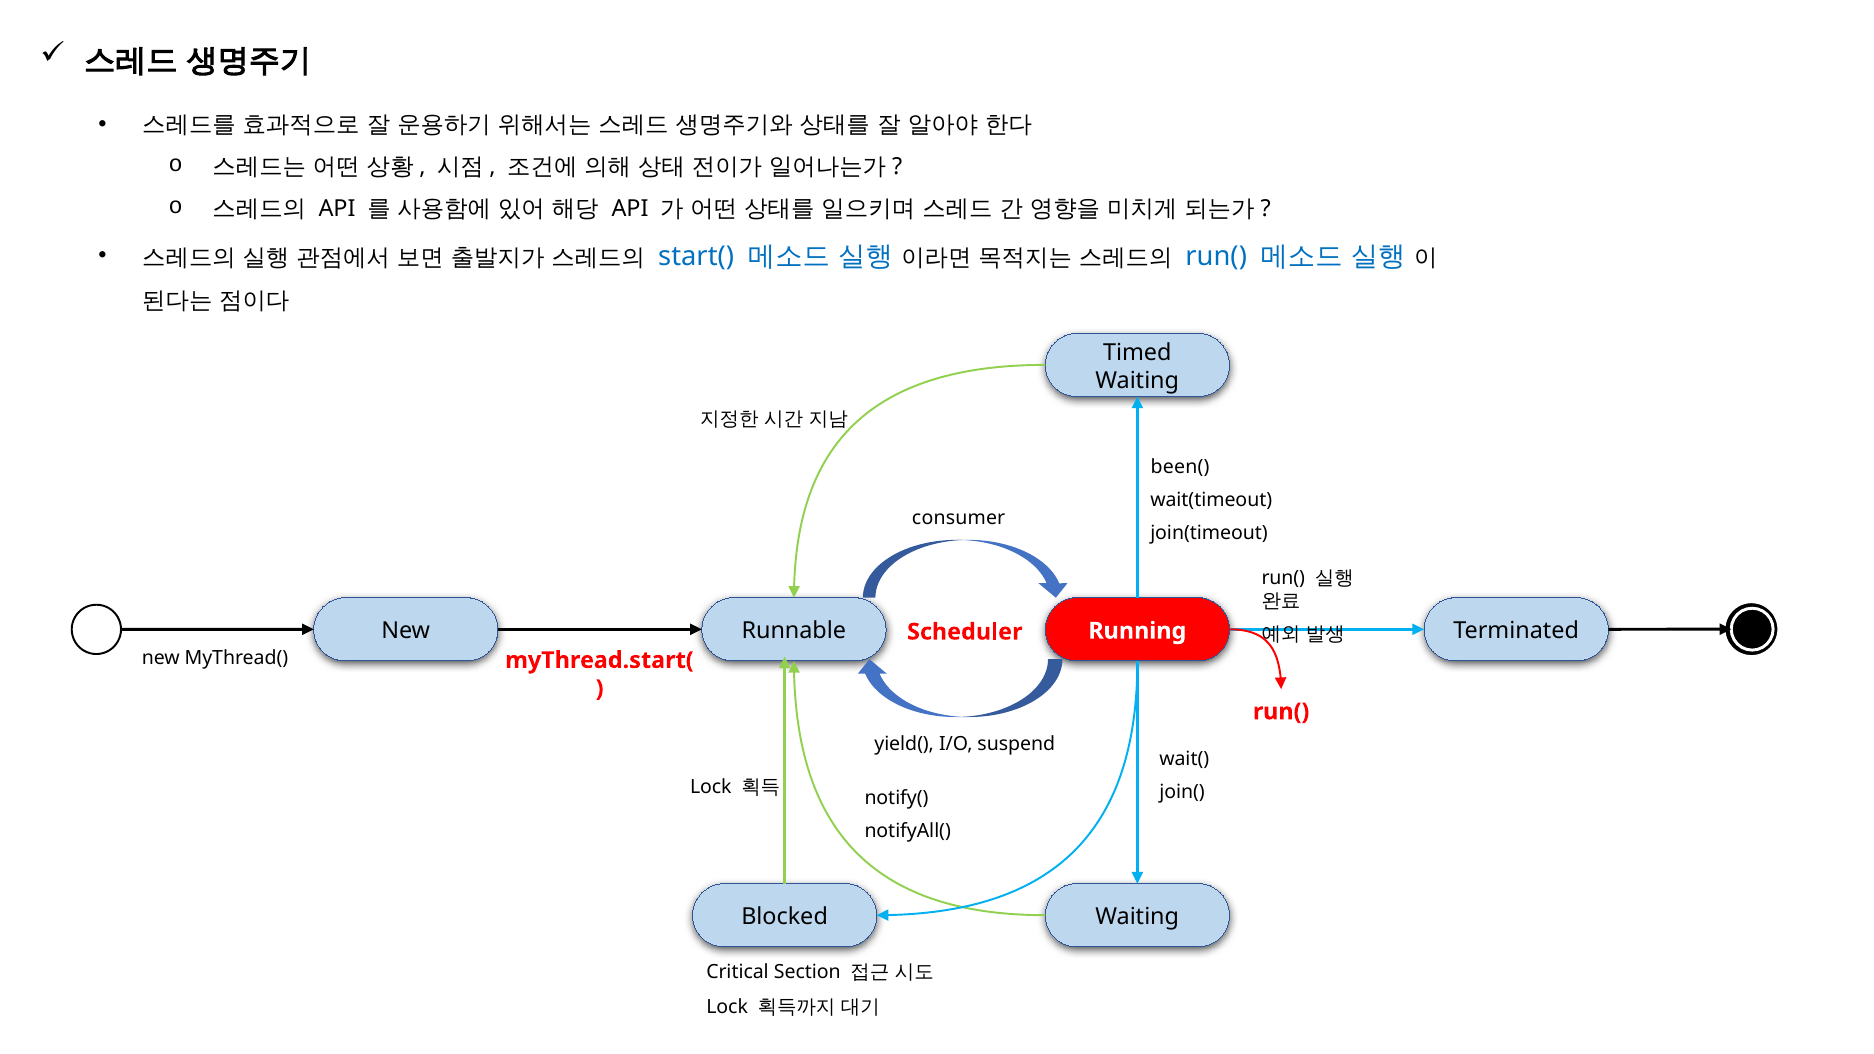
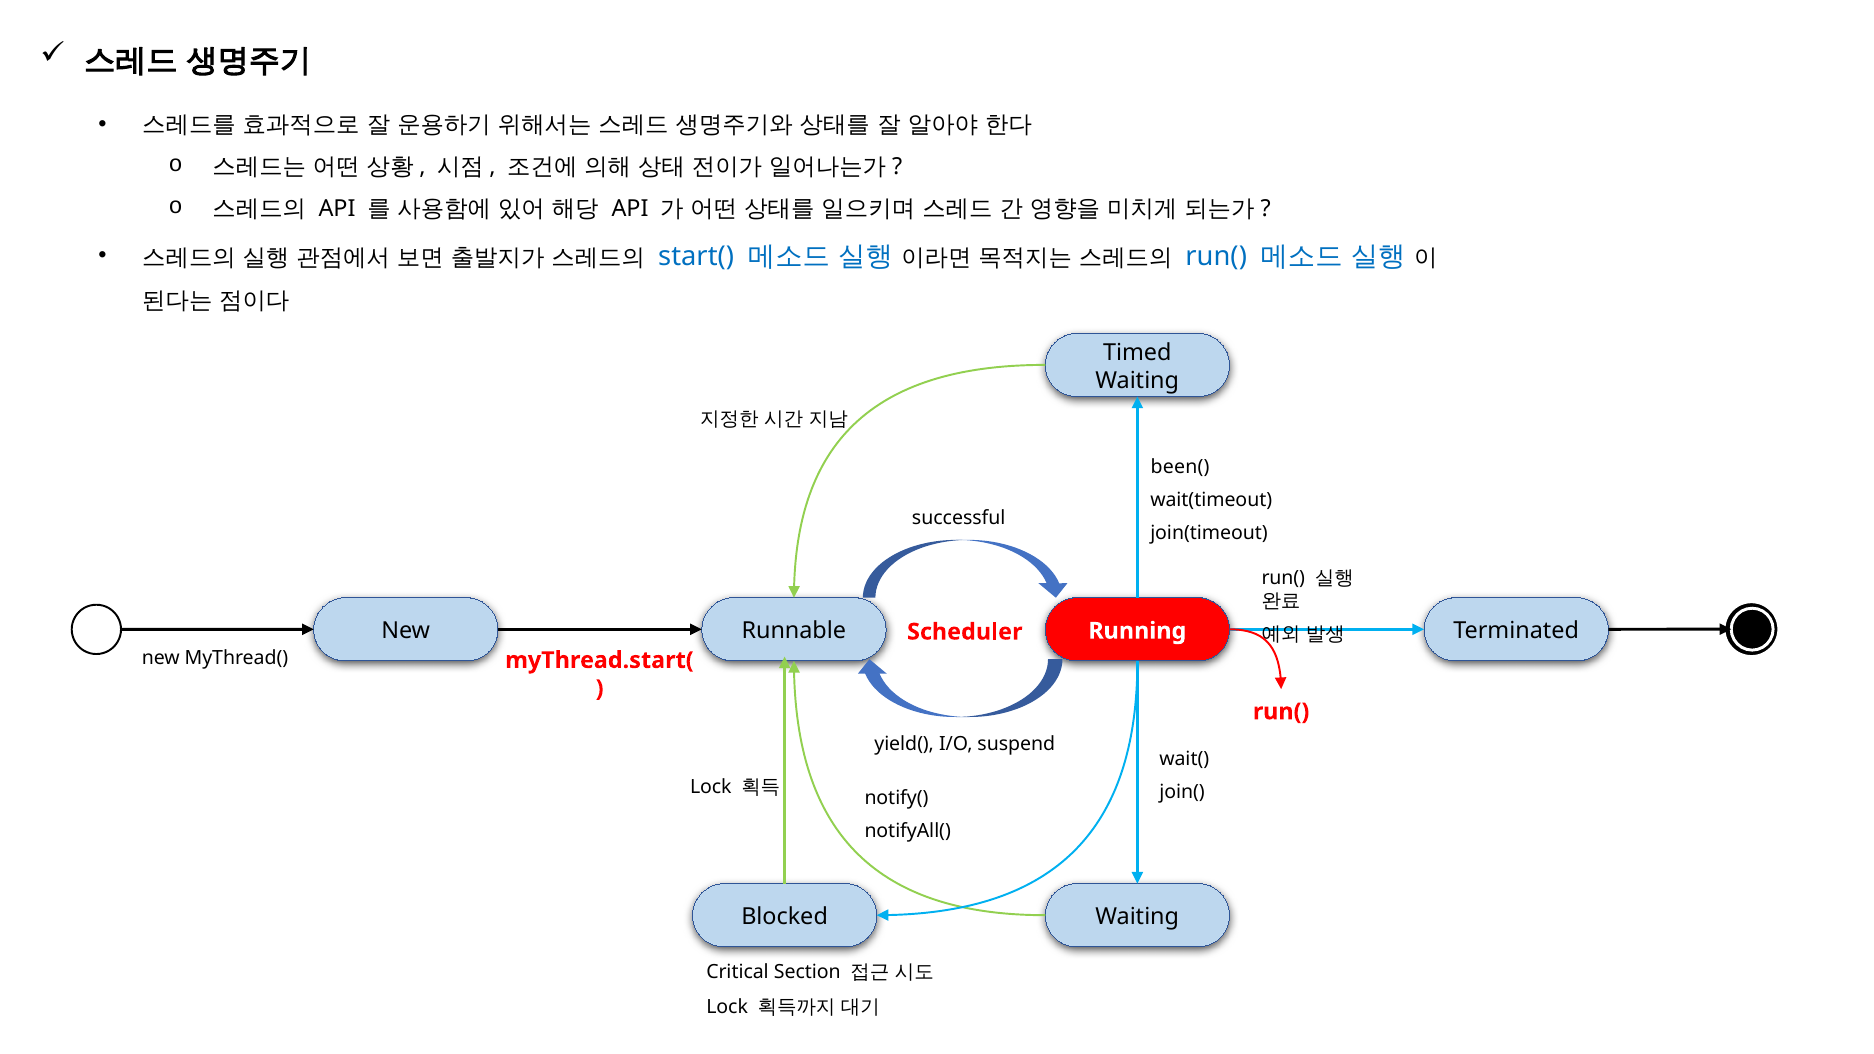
consumer: consumer -> successful
